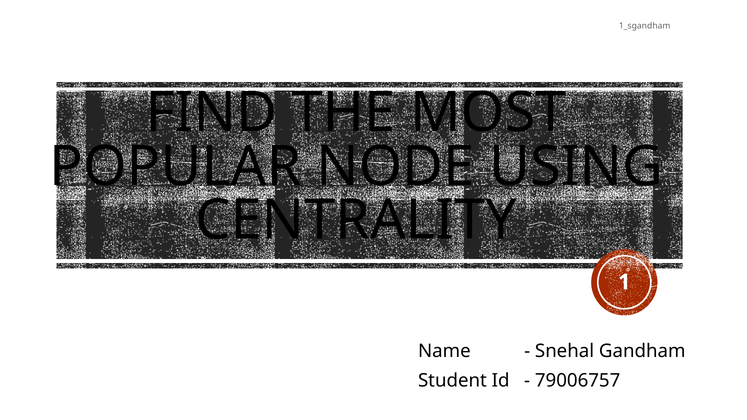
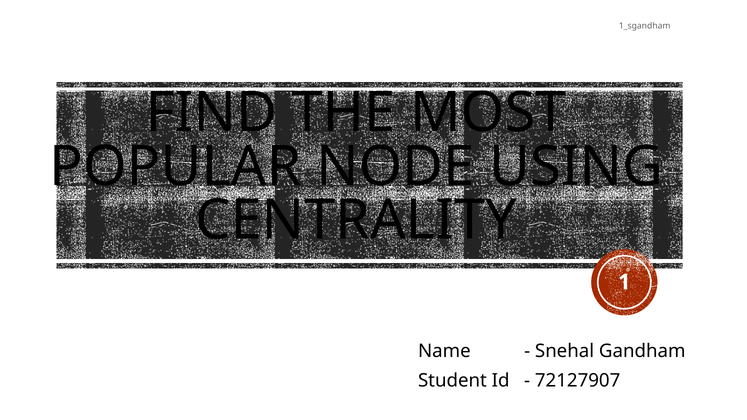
79006757: 79006757 -> 72127907
